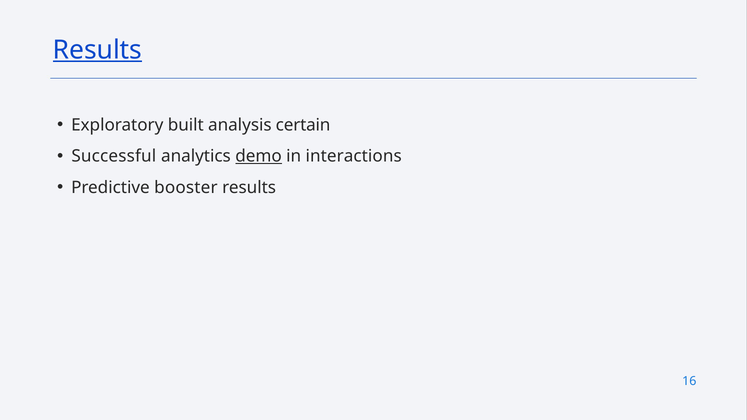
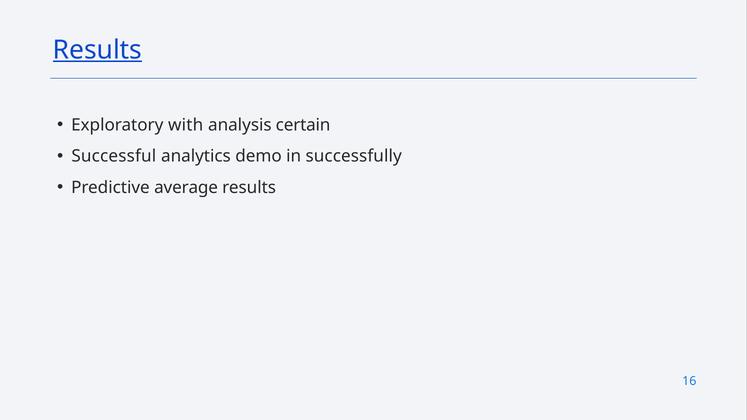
built: built -> with
demo underline: present -> none
interactions: interactions -> successfully
booster: booster -> average
